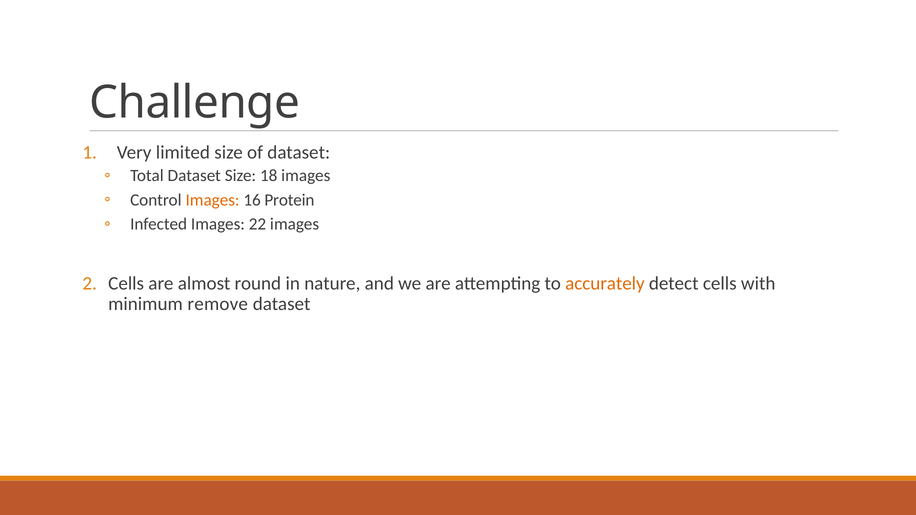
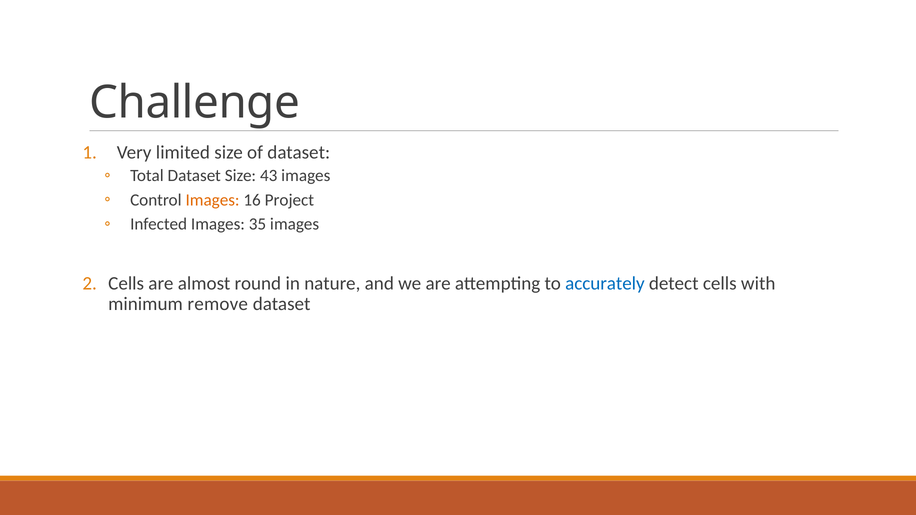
18: 18 -> 43
Protein: Protein -> Project
22: 22 -> 35
accurately colour: orange -> blue
